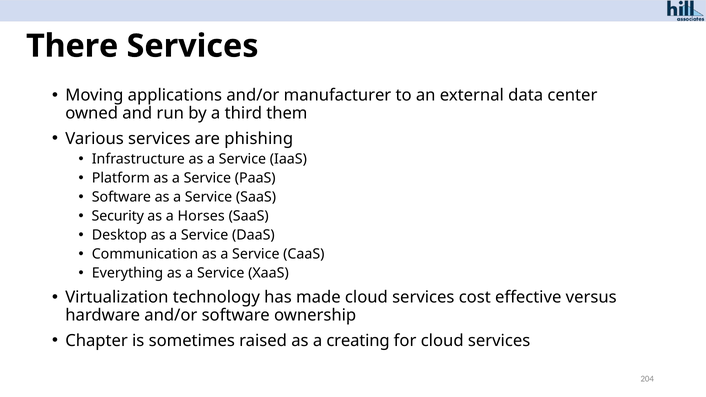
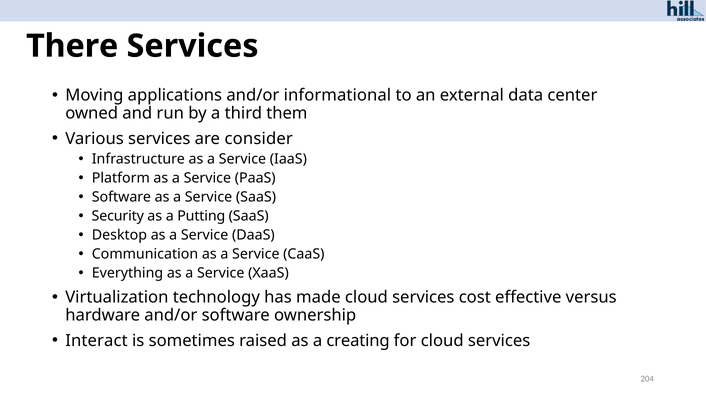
manufacturer: manufacturer -> informational
phishing: phishing -> consider
Horses: Horses -> Putting
Chapter: Chapter -> Interact
